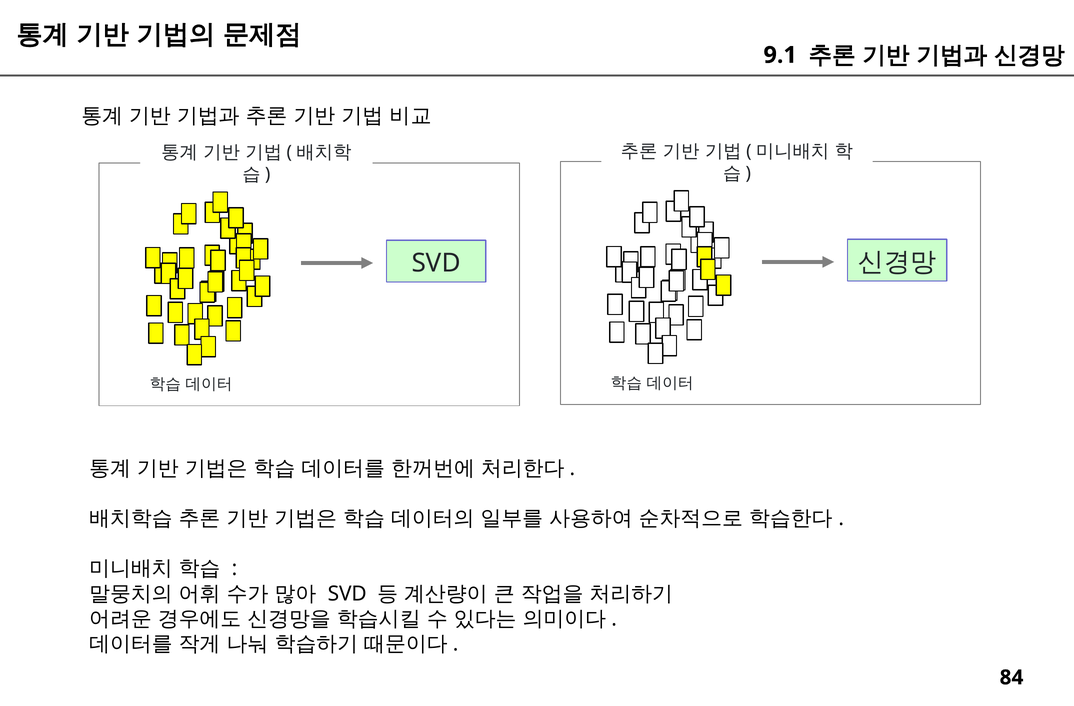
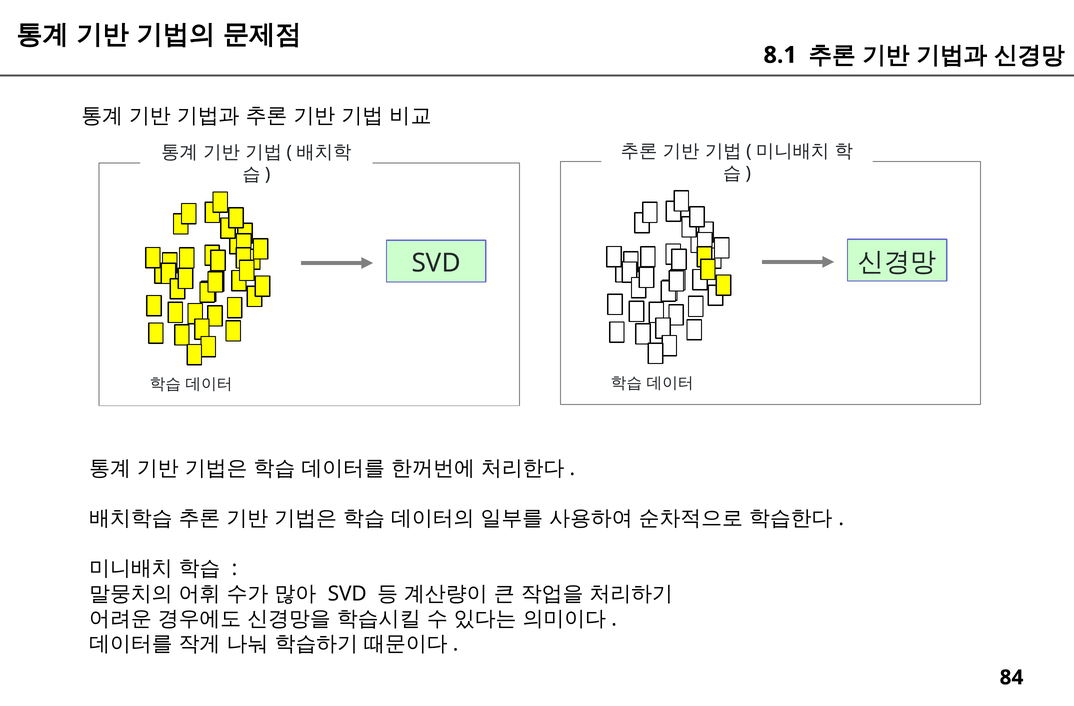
9.1: 9.1 -> 8.1
